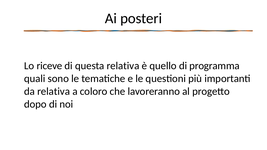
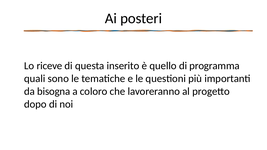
questa relativa: relativa -> inserito
da relativa: relativa -> bisogna
